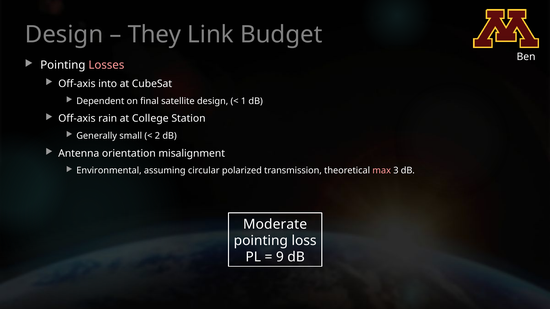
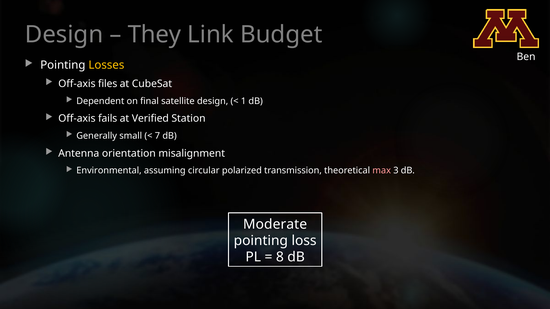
Losses colour: pink -> yellow
into: into -> files
rain: rain -> fails
College: College -> Verified
2: 2 -> 7
9: 9 -> 8
